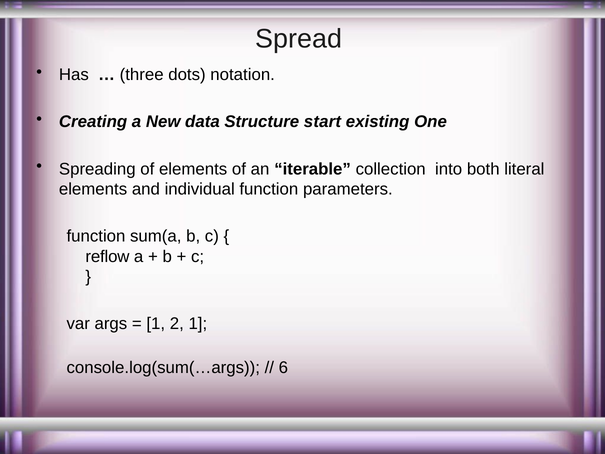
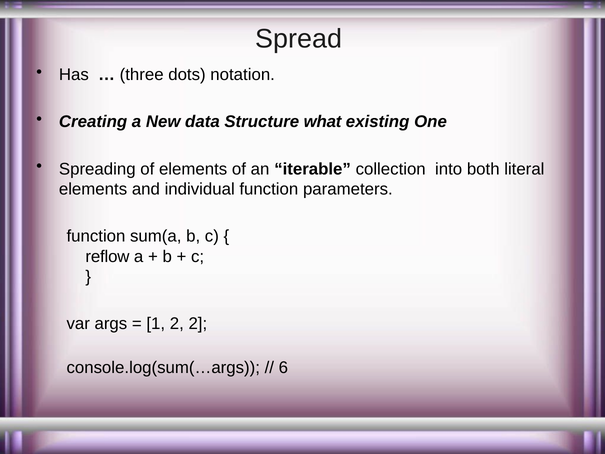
start: start -> what
2 1: 1 -> 2
